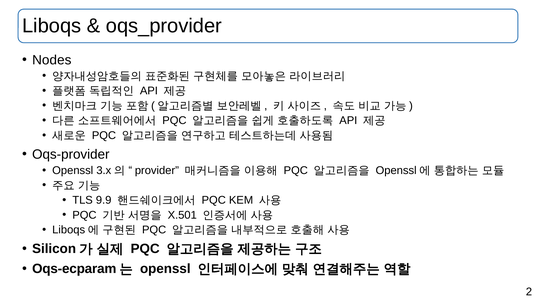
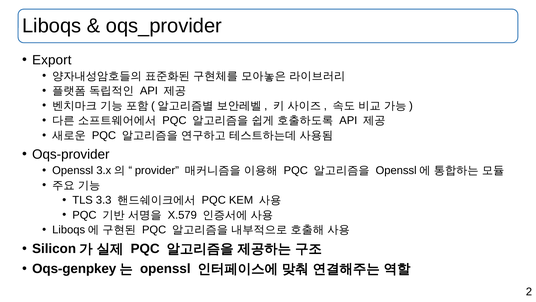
Nodes: Nodes -> Export
9.9: 9.9 -> 3.3
X.501: X.501 -> X.579
Oqs-ecparam: Oqs-ecparam -> Oqs-genpkey
